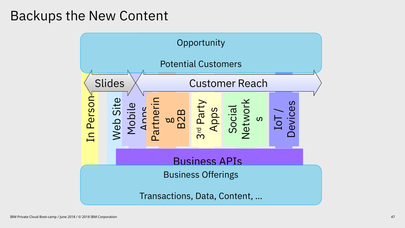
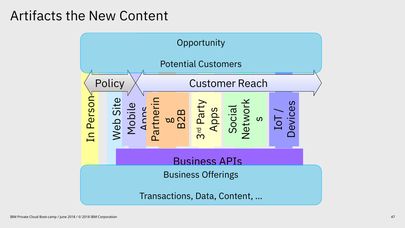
Backups: Backups -> Artifacts
Slides: Slides -> Policy
